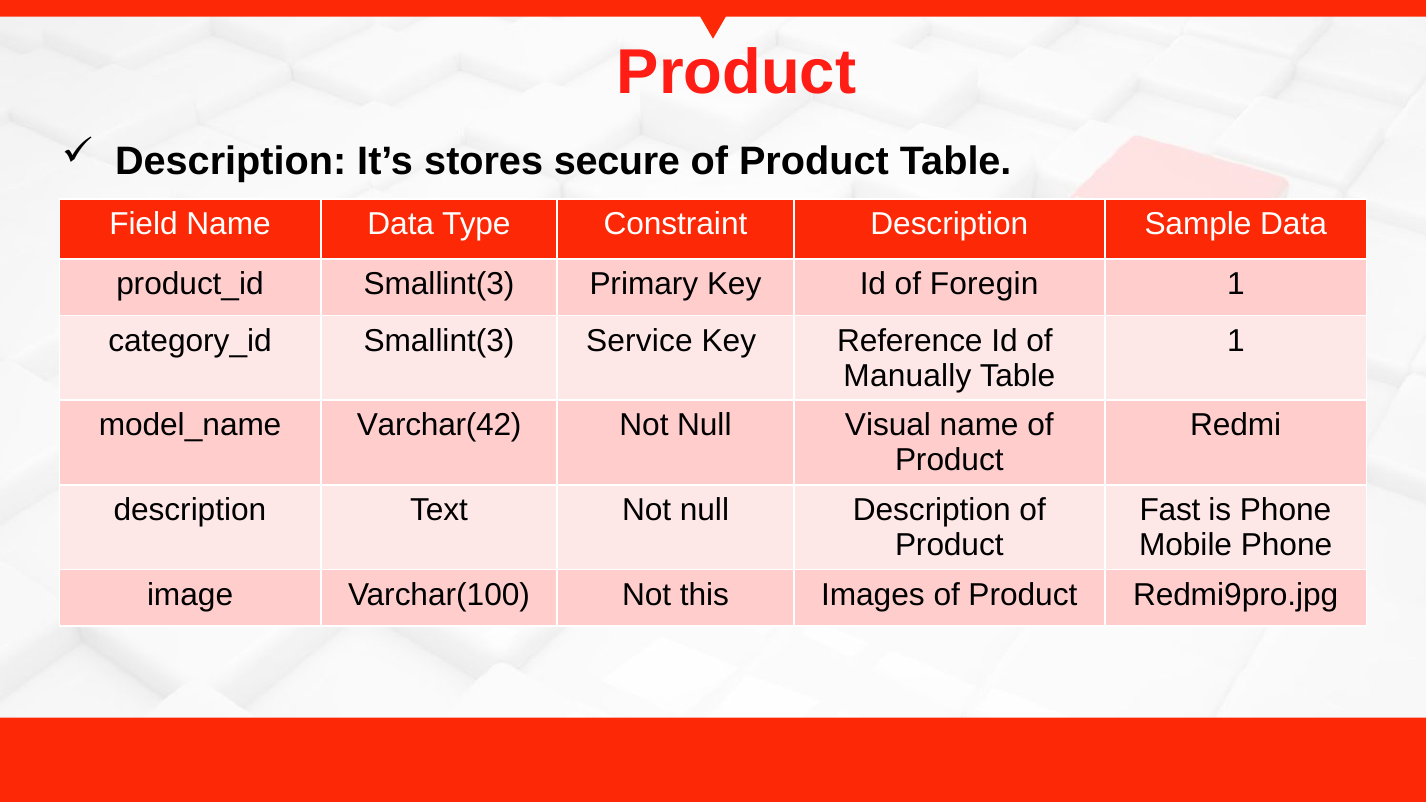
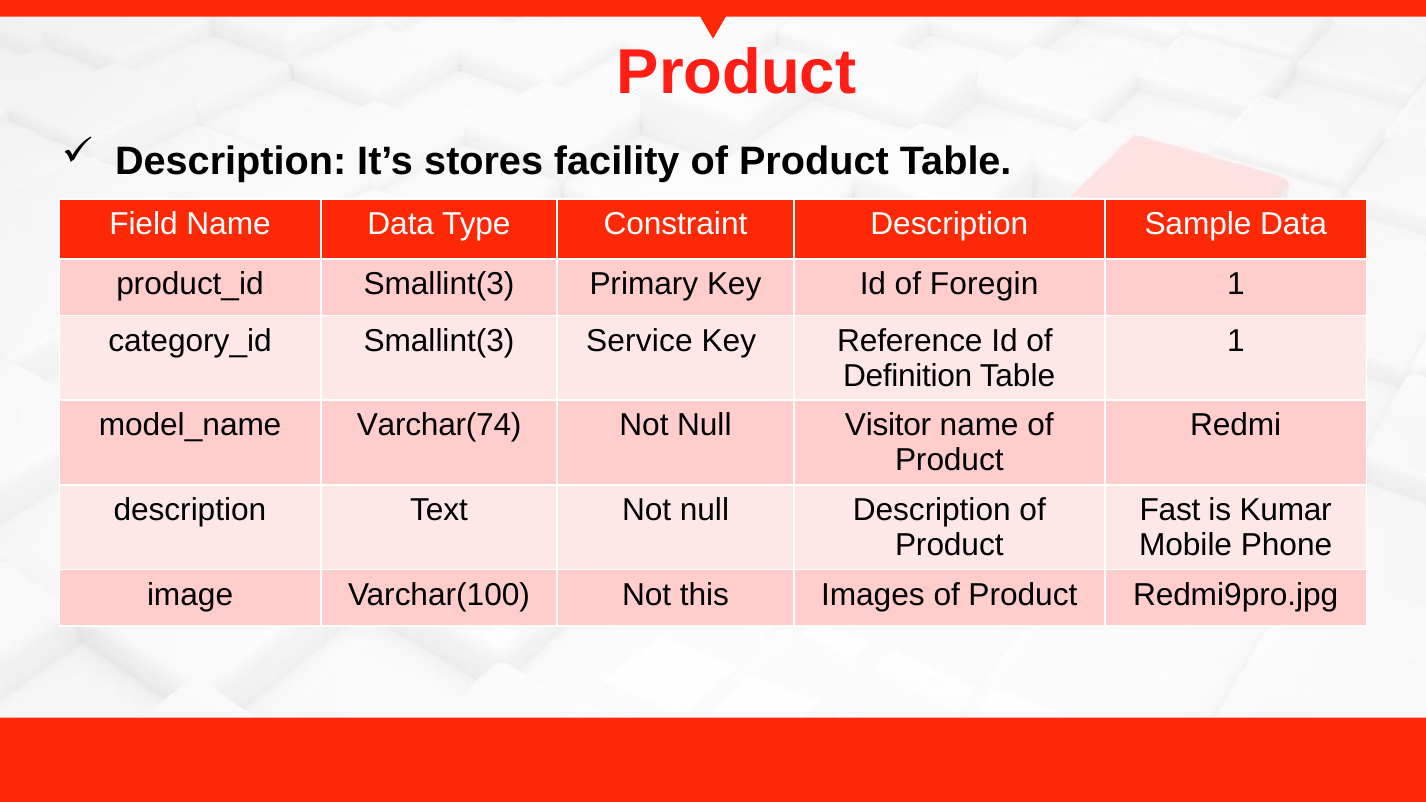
secure: secure -> facility
Manually: Manually -> Definition
Varchar(42: Varchar(42 -> Varchar(74
Visual: Visual -> Visitor
is Phone: Phone -> Kumar
